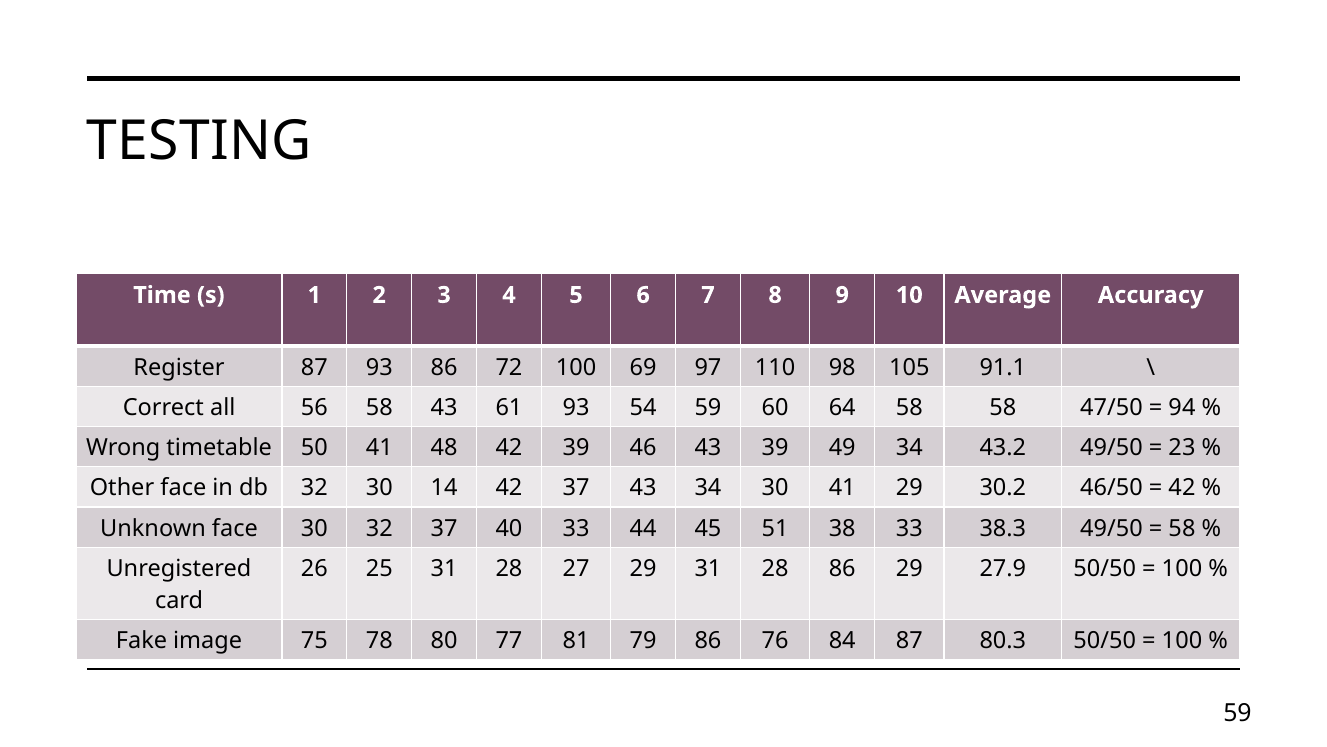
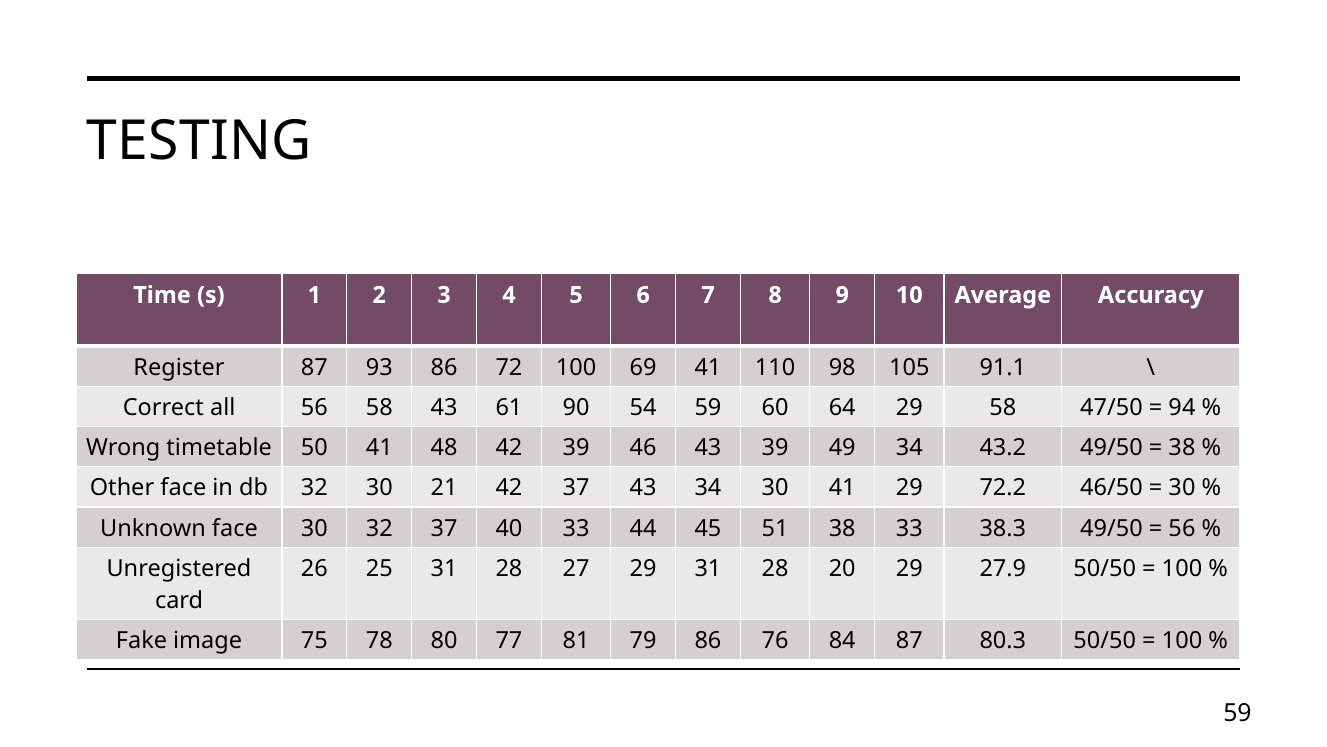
69 97: 97 -> 41
61 93: 93 -> 90
64 58: 58 -> 29
23 at (1182, 448): 23 -> 38
14: 14 -> 21
30.2: 30.2 -> 72.2
42 at (1182, 488): 42 -> 30
58 at (1182, 528): 58 -> 56
28 86: 86 -> 20
